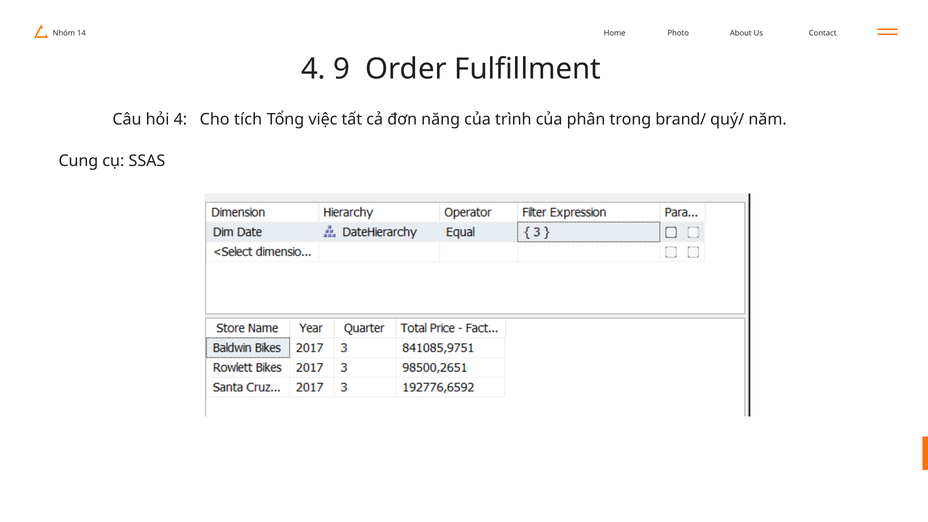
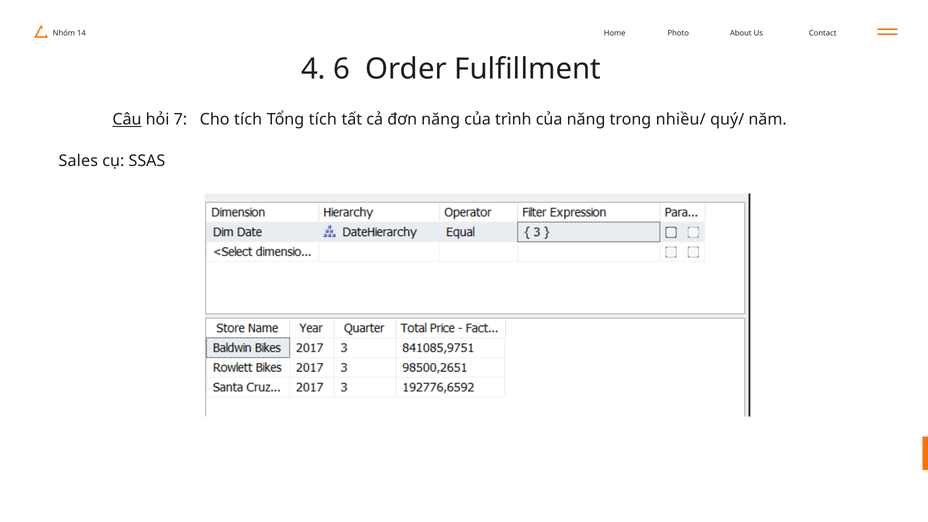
9: 9 -> 6
Câu underline: none -> present
hỏi 4: 4 -> 7
Tổng việc: việc -> tích
của phân: phân -> năng
brand/: brand/ -> nhiều/
Cung: Cung -> Sales
